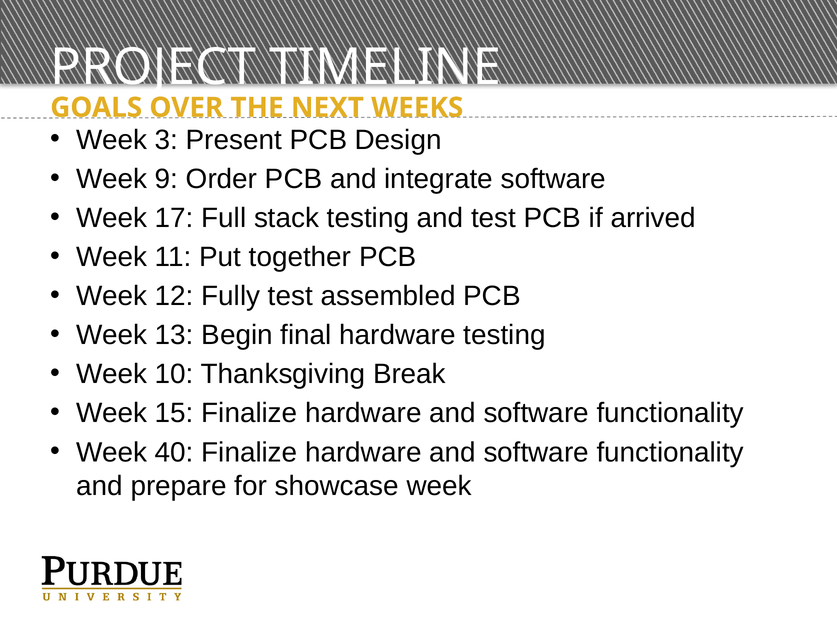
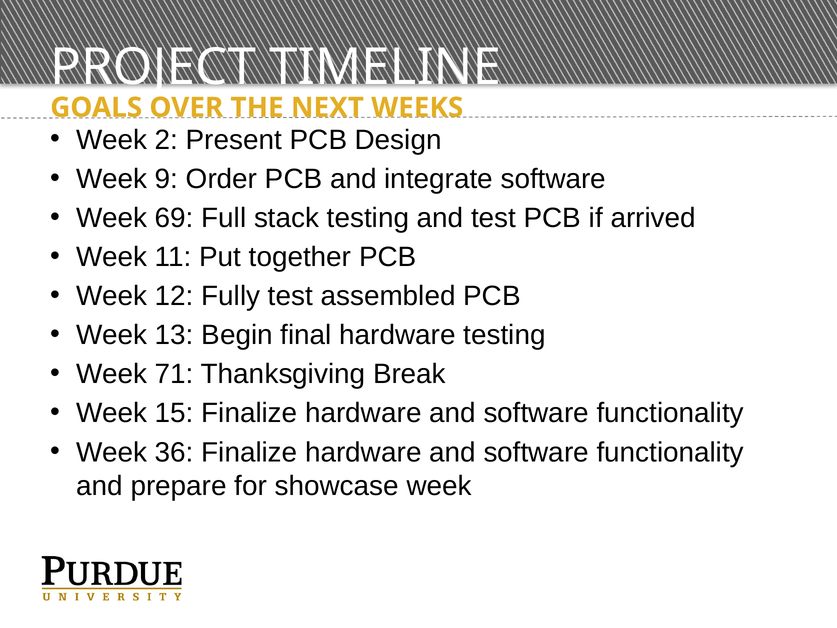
3: 3 -> 2
17: 17 -> 69
10: 10 -> 71
40: 40 -> 36
